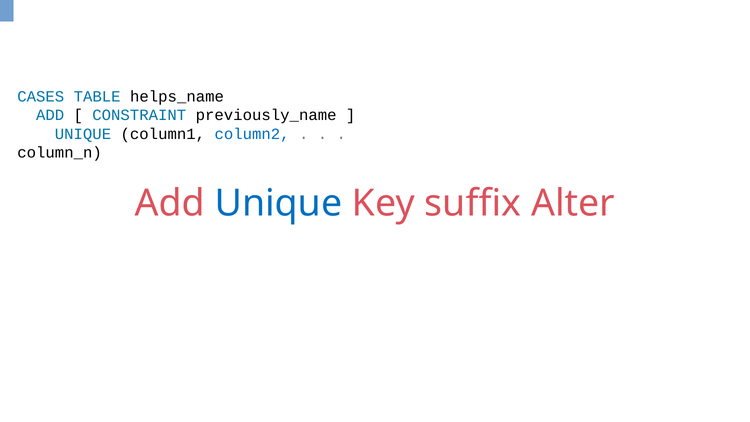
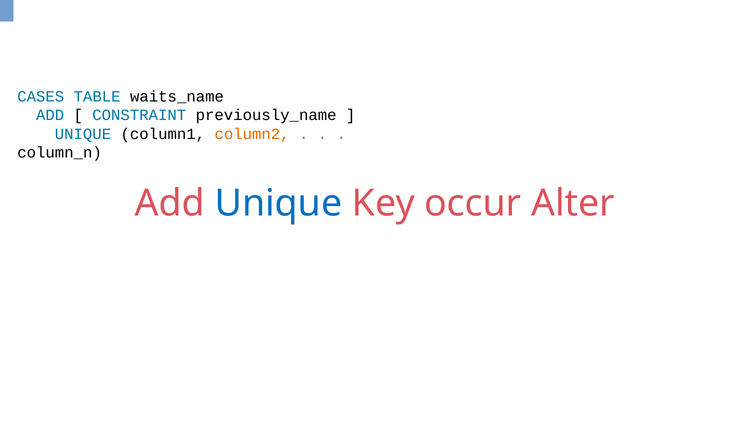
helps_name: helps_name -> waits_name
column2 colour: blue -> orange
suffix: suffix -> occur
